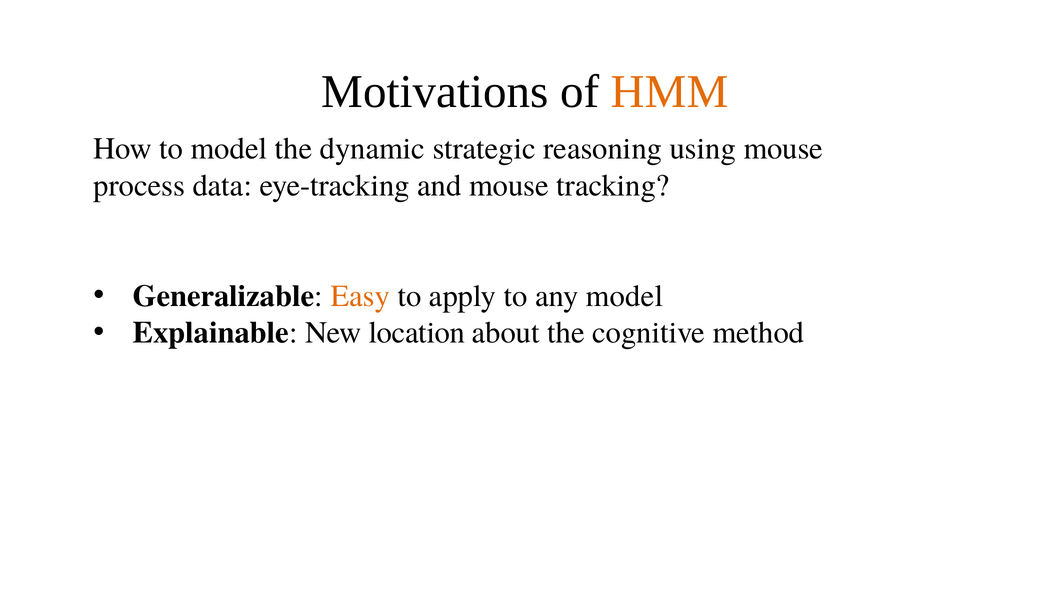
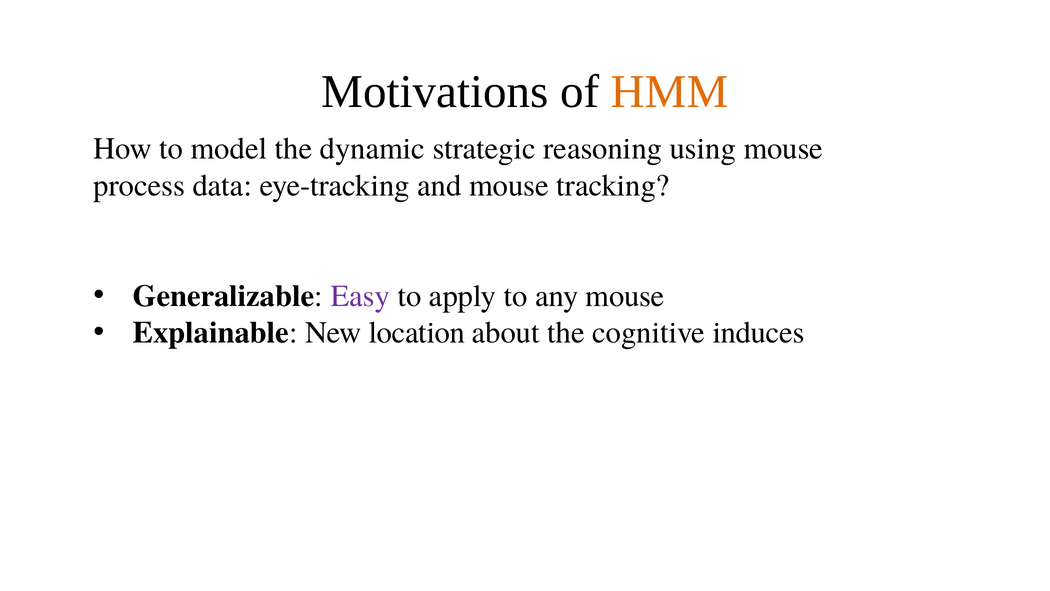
Easy colour: orange -> purple
any model: model -> mouse
method: method -> induces
